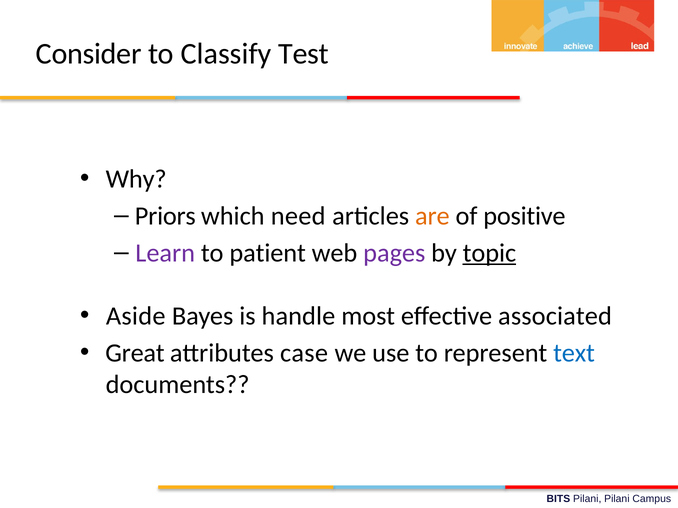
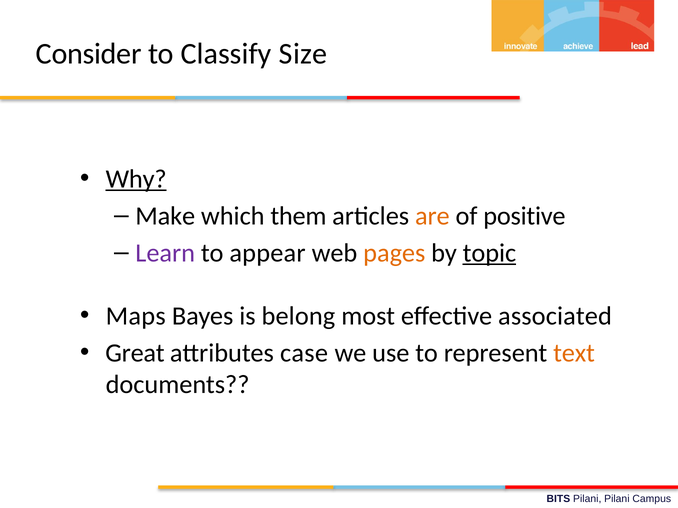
Test: Test -> Size
Why underline: none -> present
Priors: Priors -> Make
need: need -> them
patient: patient -> appear
pages colour: purple -> orange
Aside: Aside -> Maps
handle: handle -> belong
text colour: blue -> orange
